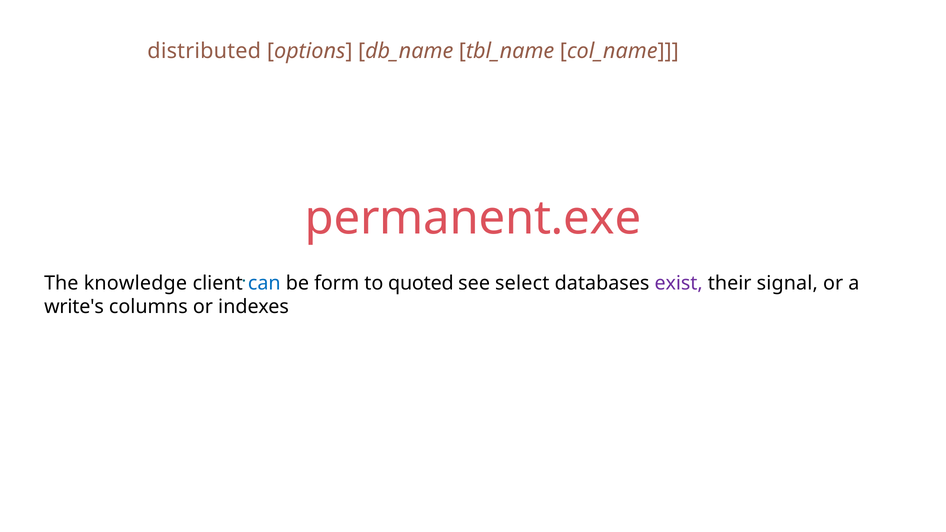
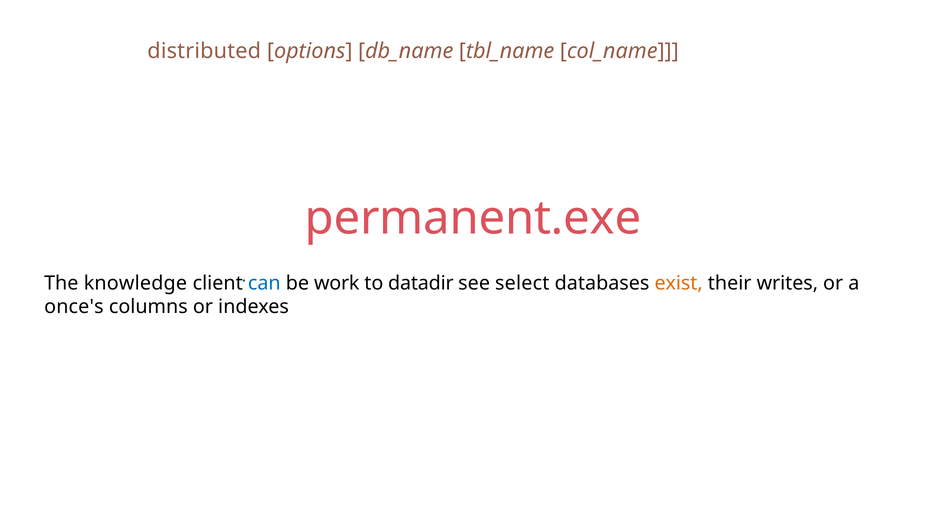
form: form -> work
quoted: quoted -> datadir
exist colour: purple -> orange
signal: signal -> writes
write's: write's -> once's
